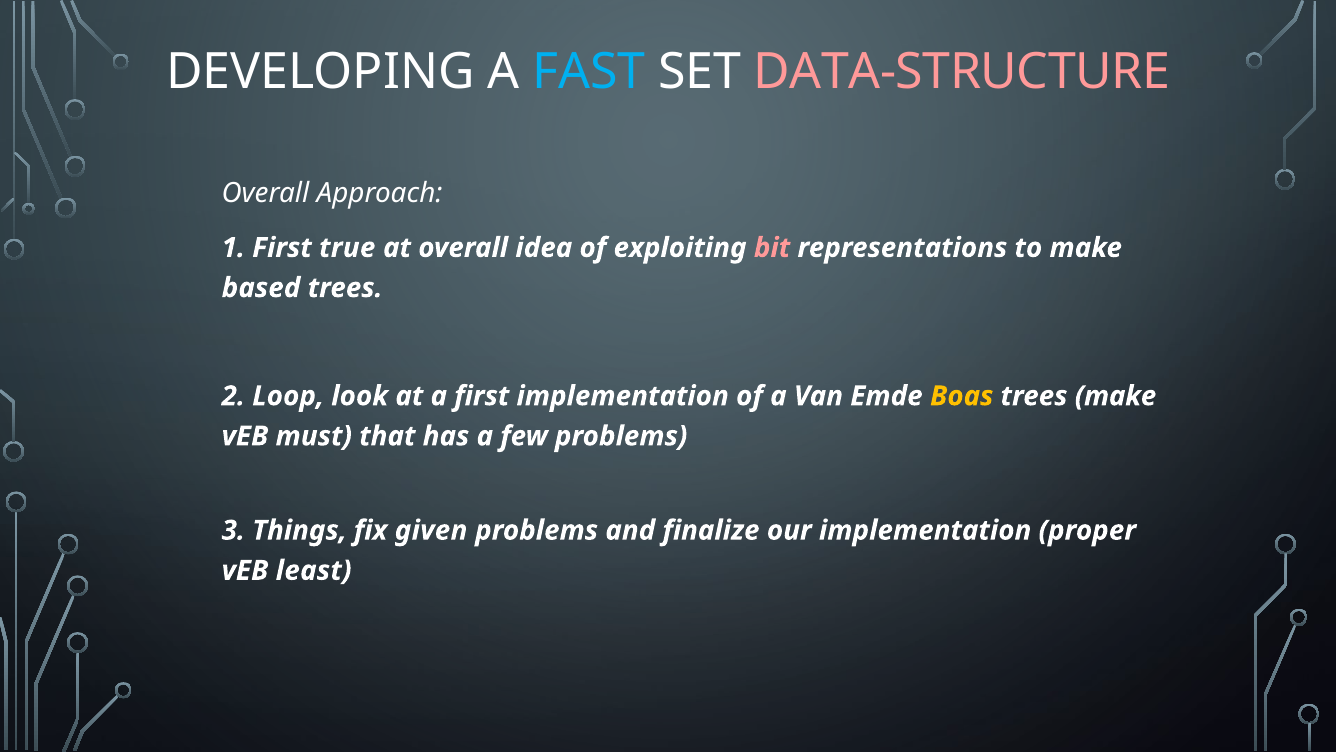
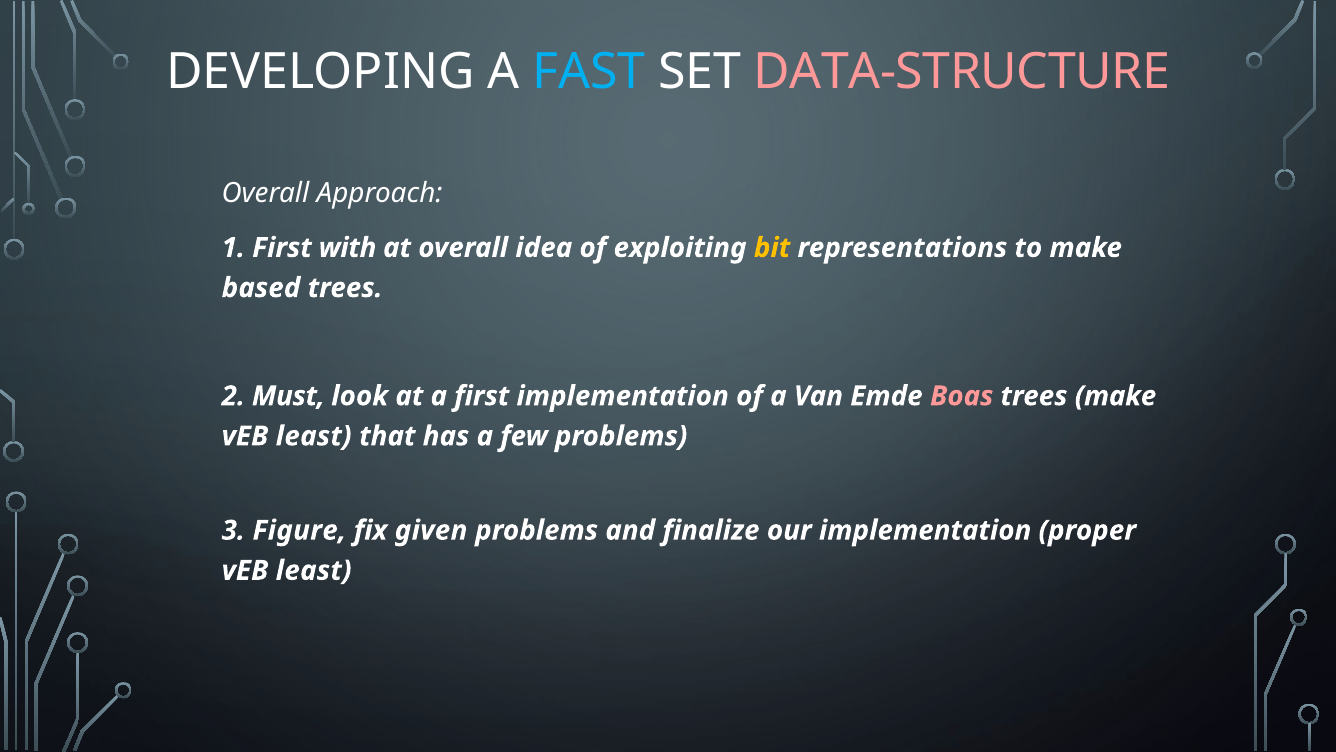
true: true -> with
bit colour: pink -> yellow
Loop: Loop -> Must
Boas colour: yellow -> pink
must at (314, 436): must -> least
Things: Things -> Figure
